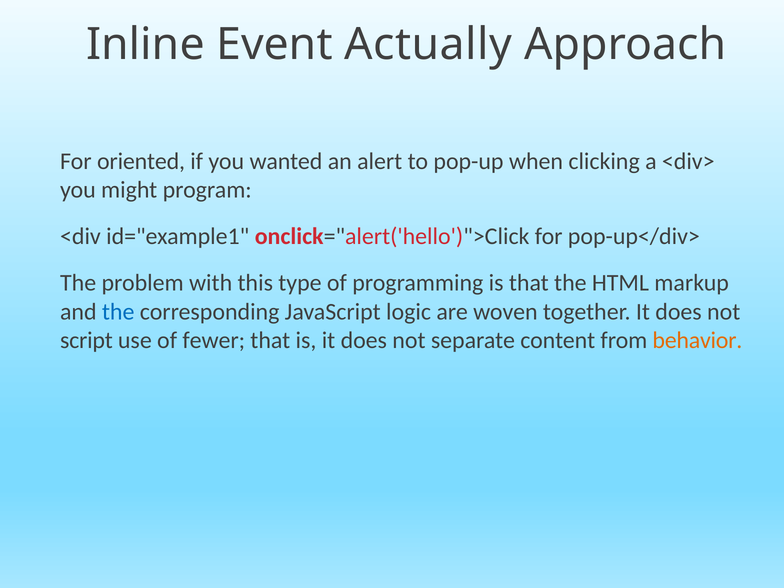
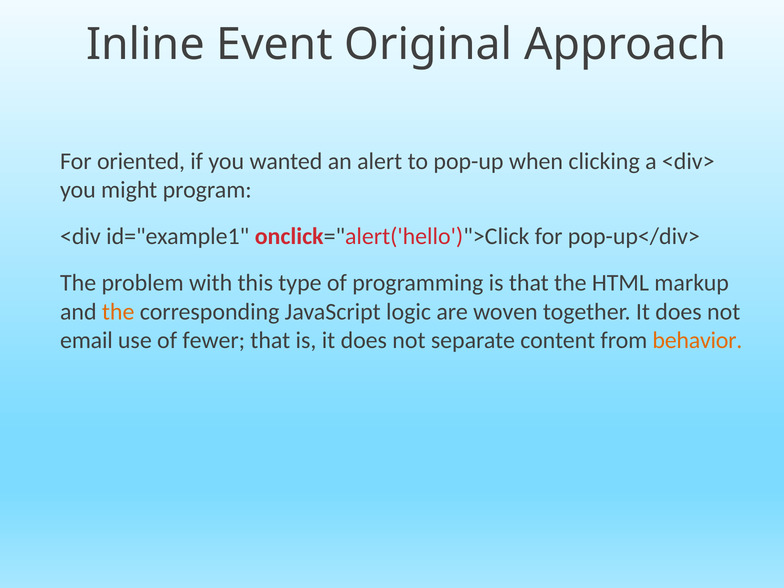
Actually: Actually -> Original
the at (118, 312) colour: blue -> orange
script: script -> email
